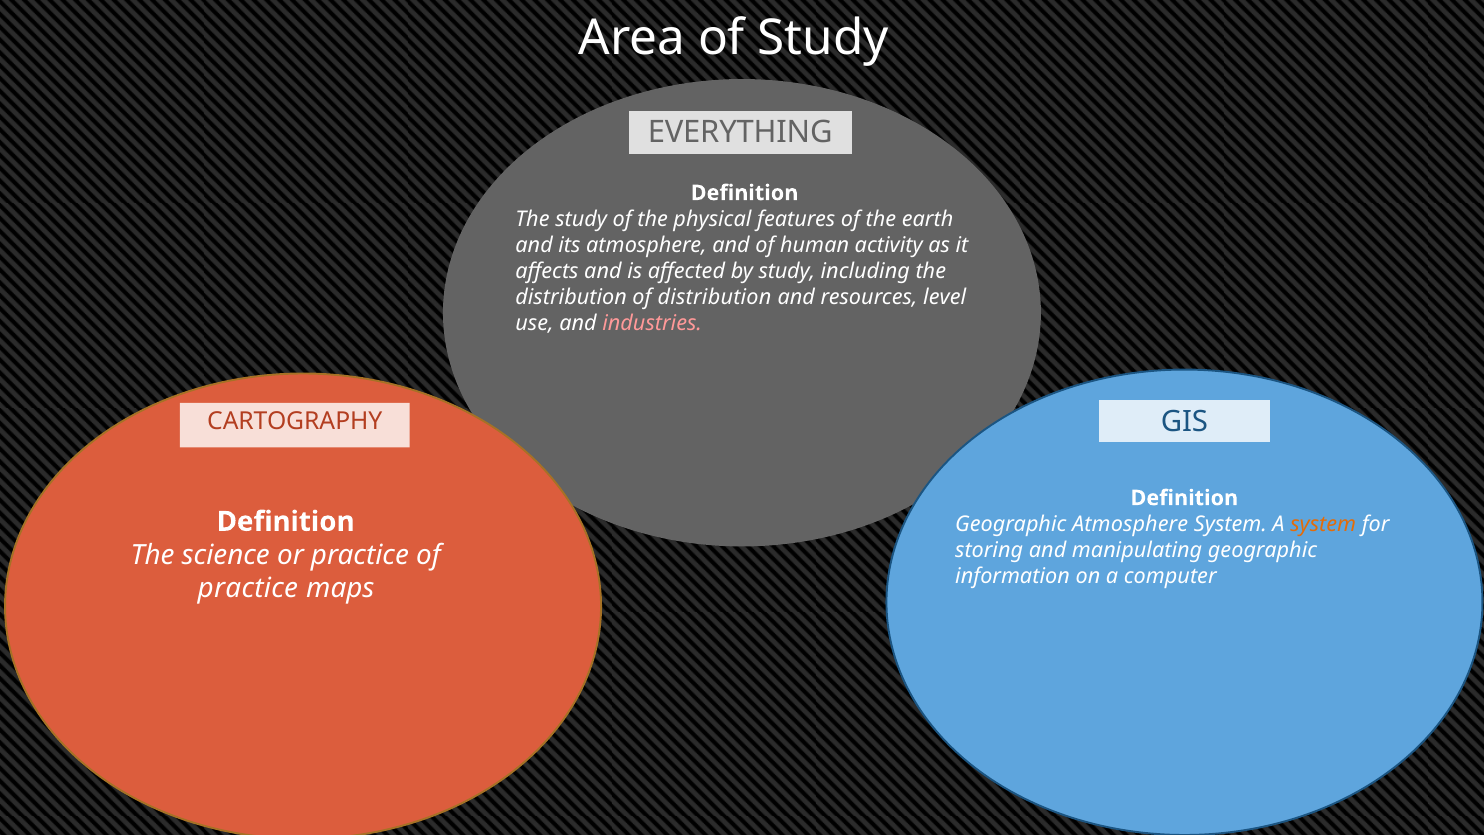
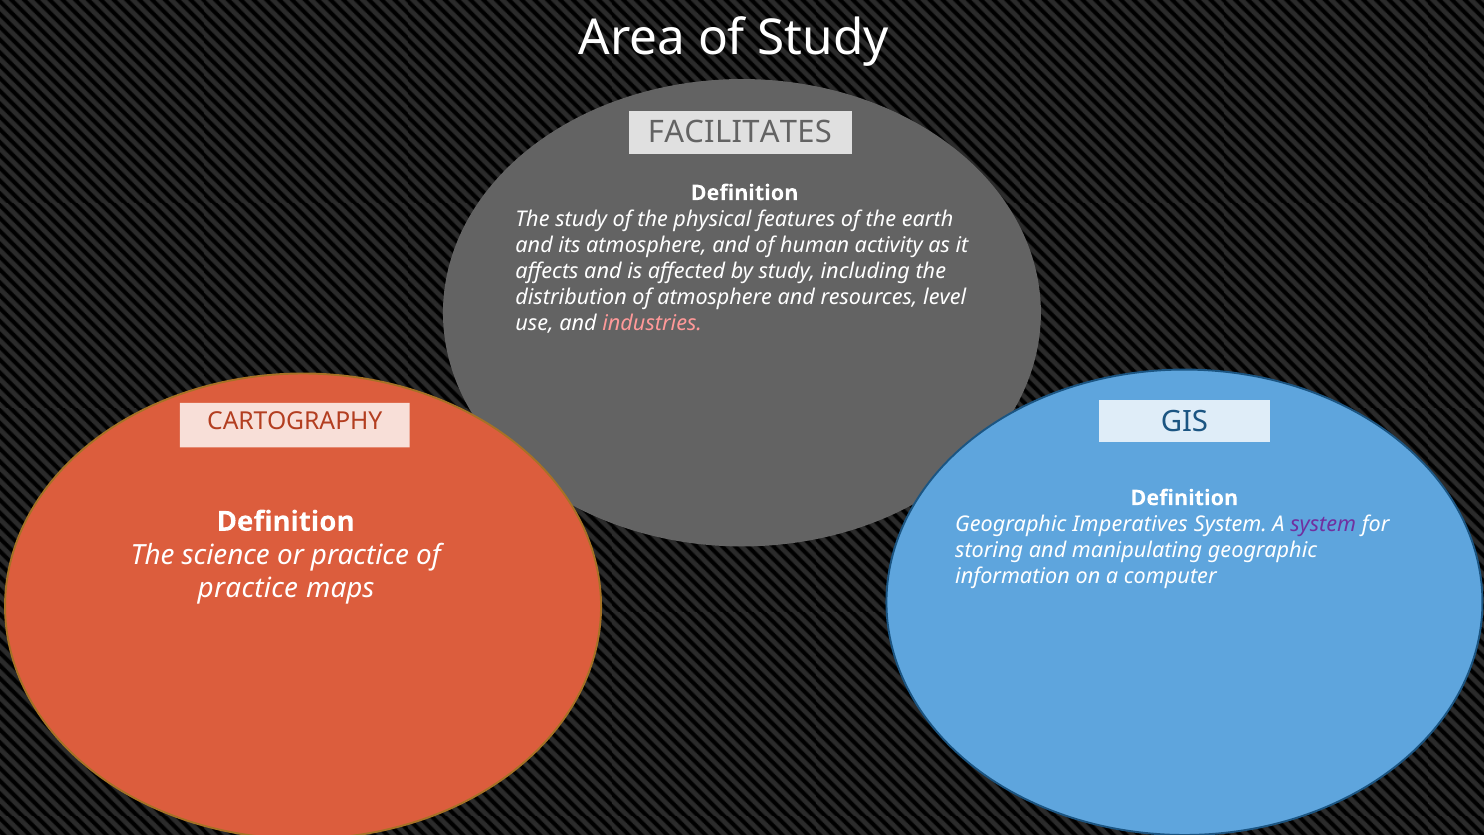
EVERYTHING: EVERYTHING -> FACILITATES
of distribution: distribution -> atmosphere
Geographic Atmosphere: Atmosphere -> Imperatives
system at (1323, 524) colour: orange -> purple
